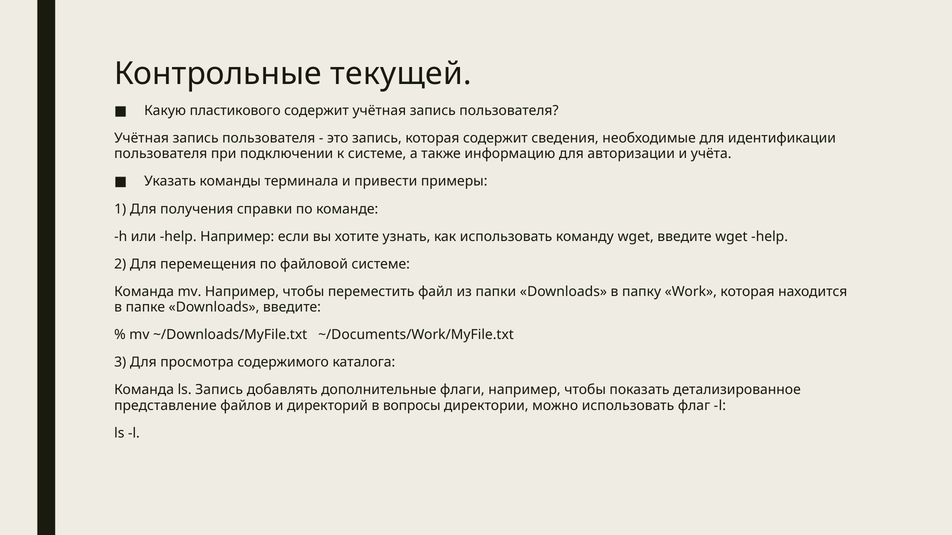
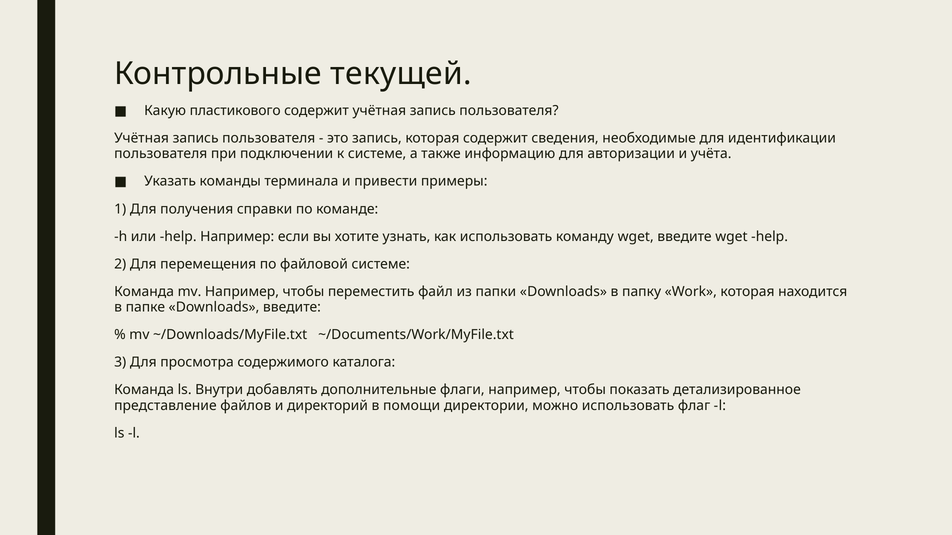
ls Запись: Запись -> Внутри
вопросы: вопросы -> помощи
